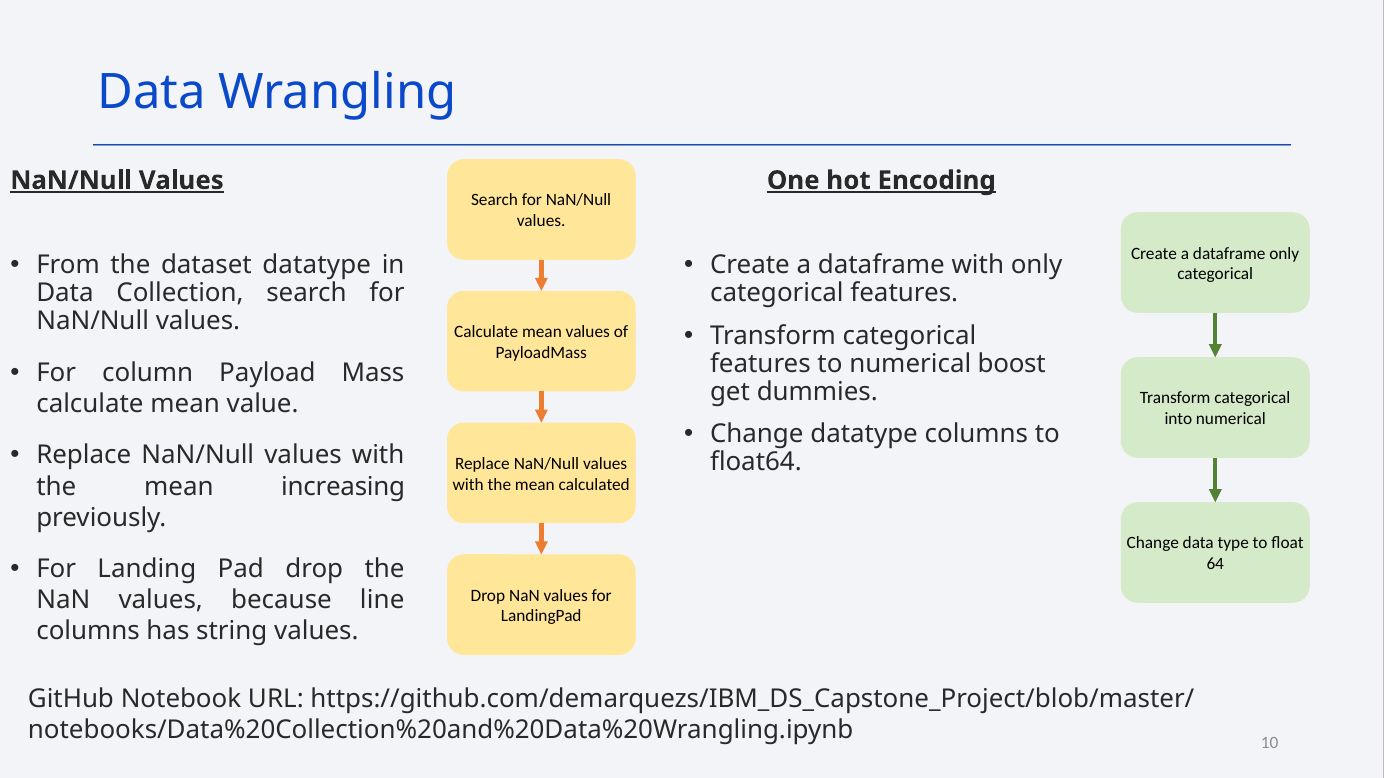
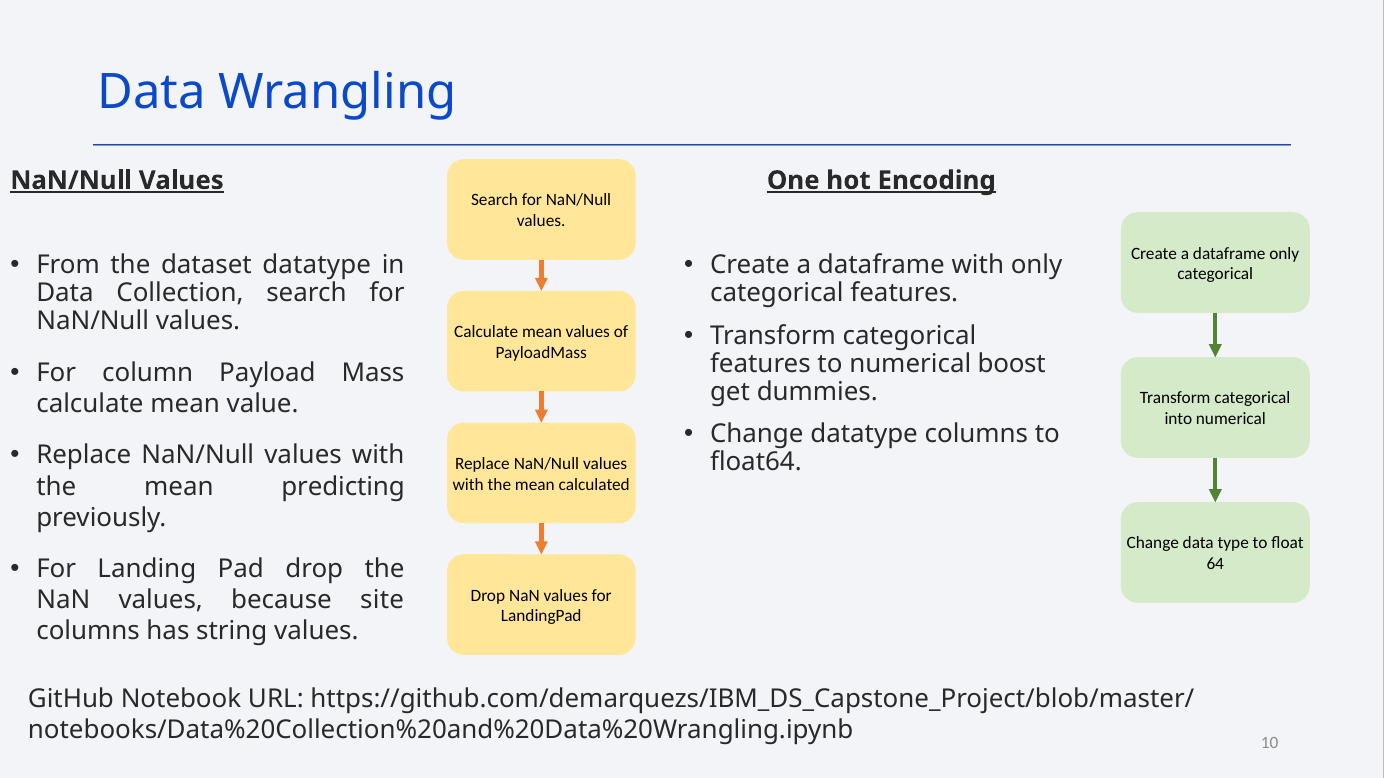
increasing: increasing -> predicting
line: line -> site
